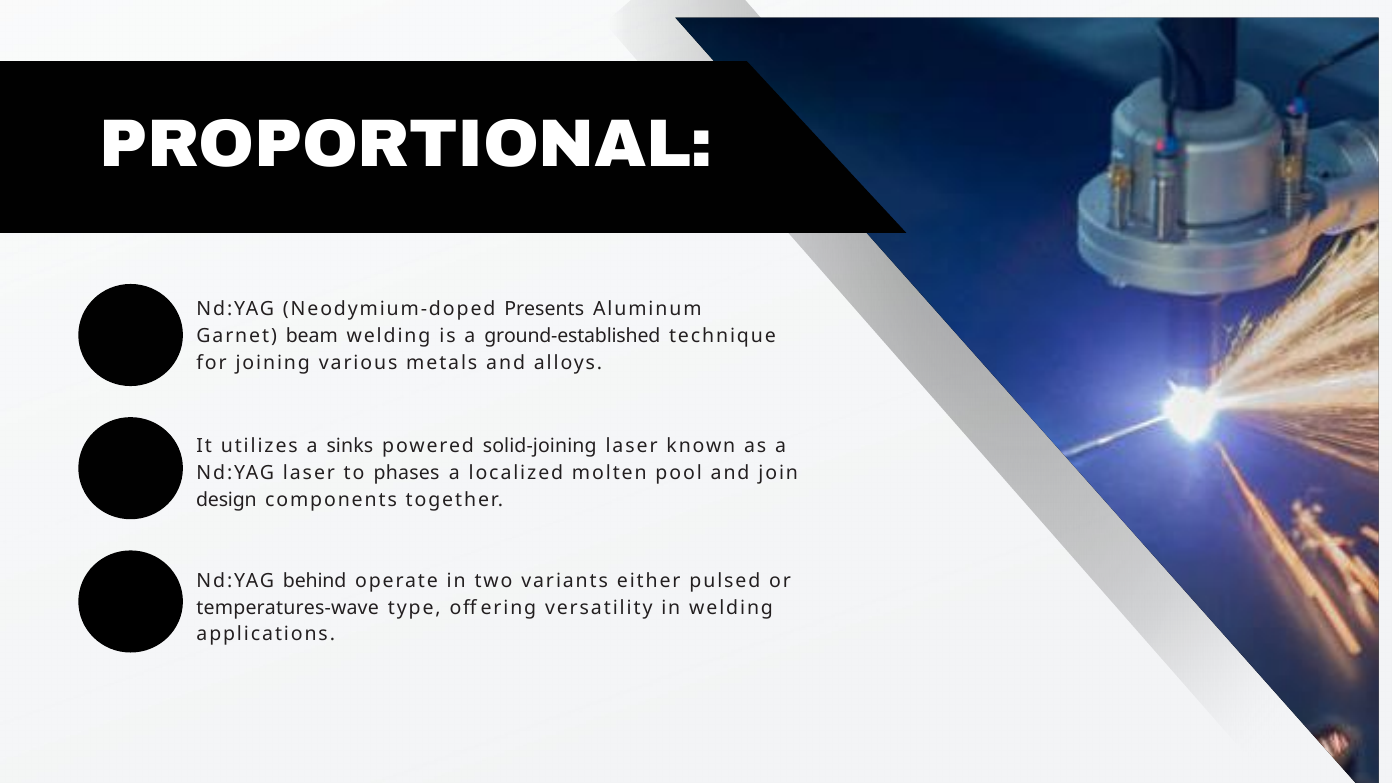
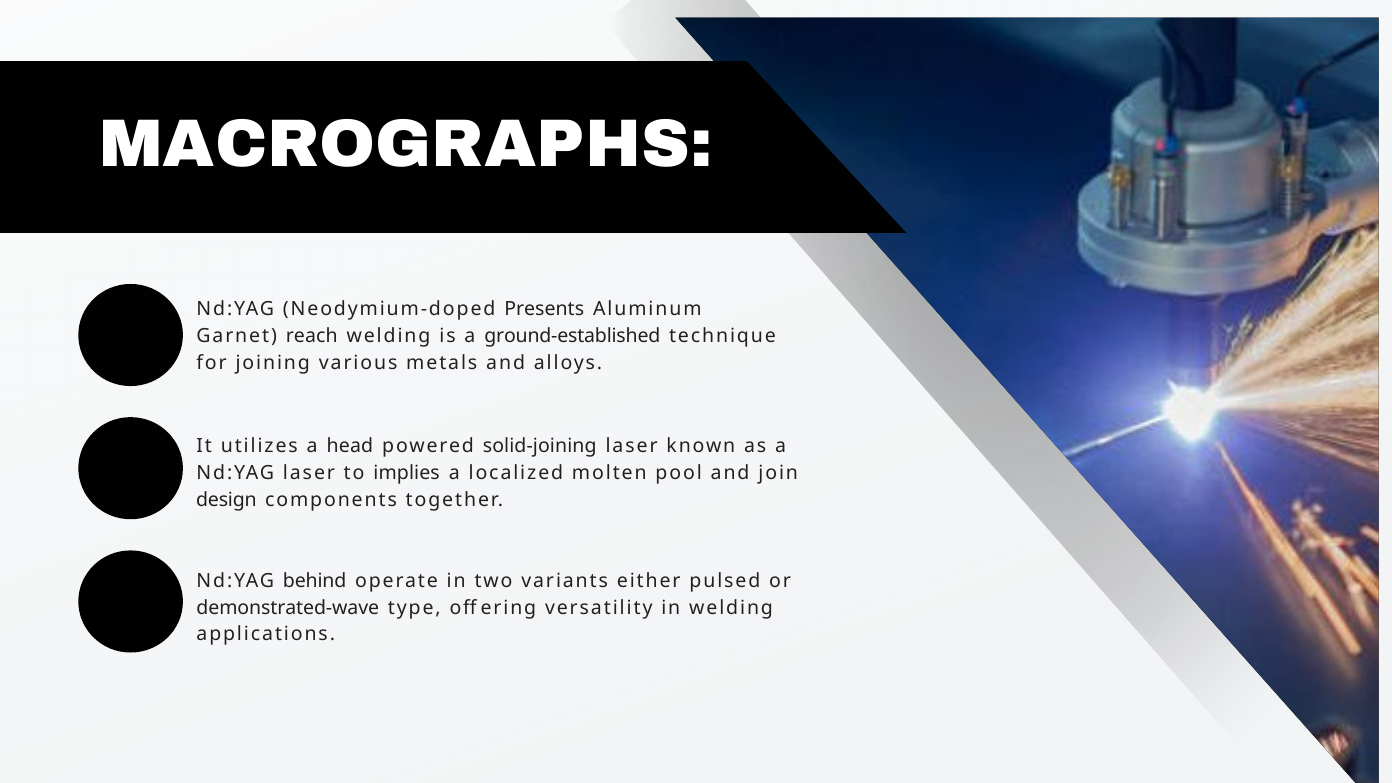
PROPORTIONAL: PROPORTIONAL -> MACROGRAPHS
beam: beam -> reach
sinks: sinks -> head
phases: phases -> implies
temperatures-wave: temperatures-wave -> demonstrated-wave
